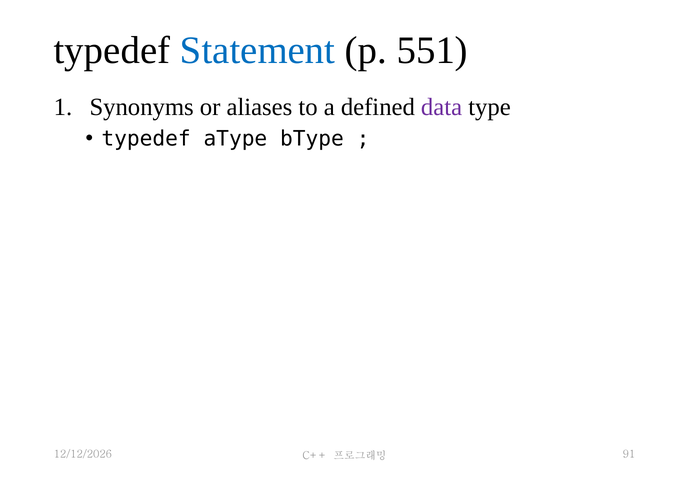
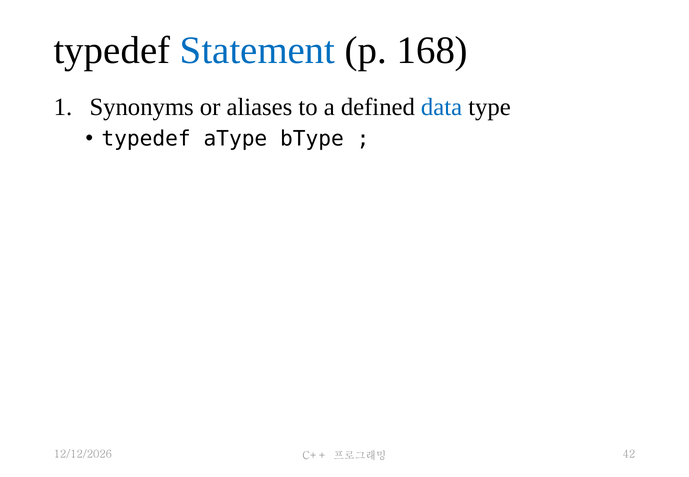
551: 551 -> 168
data colour: purple -> blue
91: 91 -> 42
